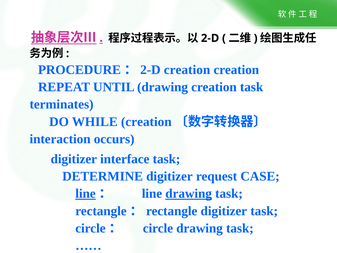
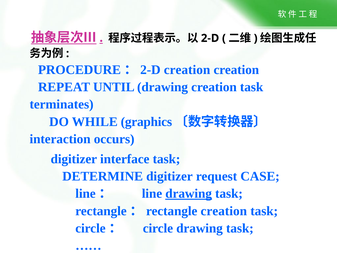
WHILE creation: creation -> graphics
line at (86, 193) underline: present -> none
digitizer at (224, 211): digitizer -> creation
